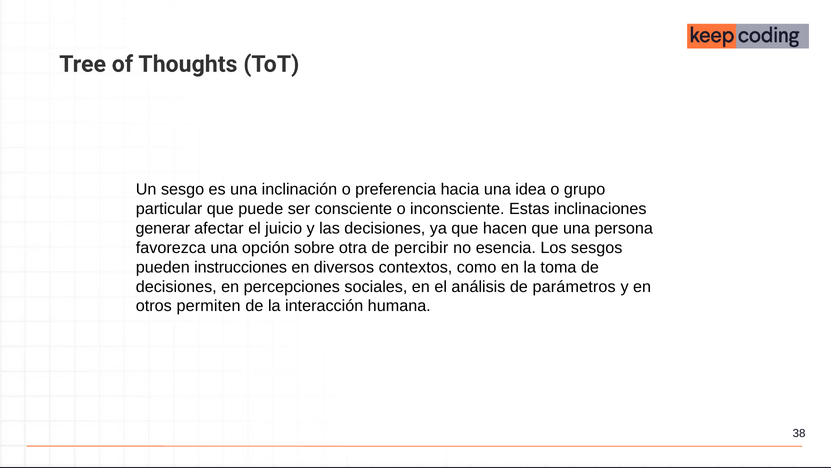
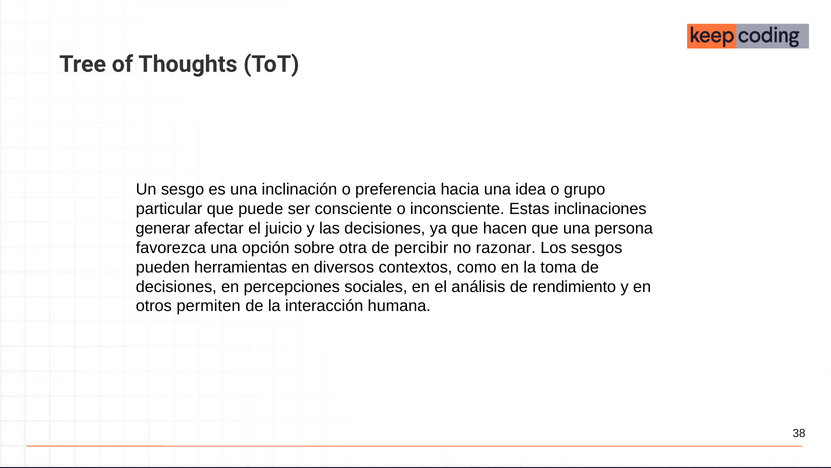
esencia: esencia -> razonar
instrucciones: instrucciones -> herramientas
parámetros: parámetros -> rendimiento
